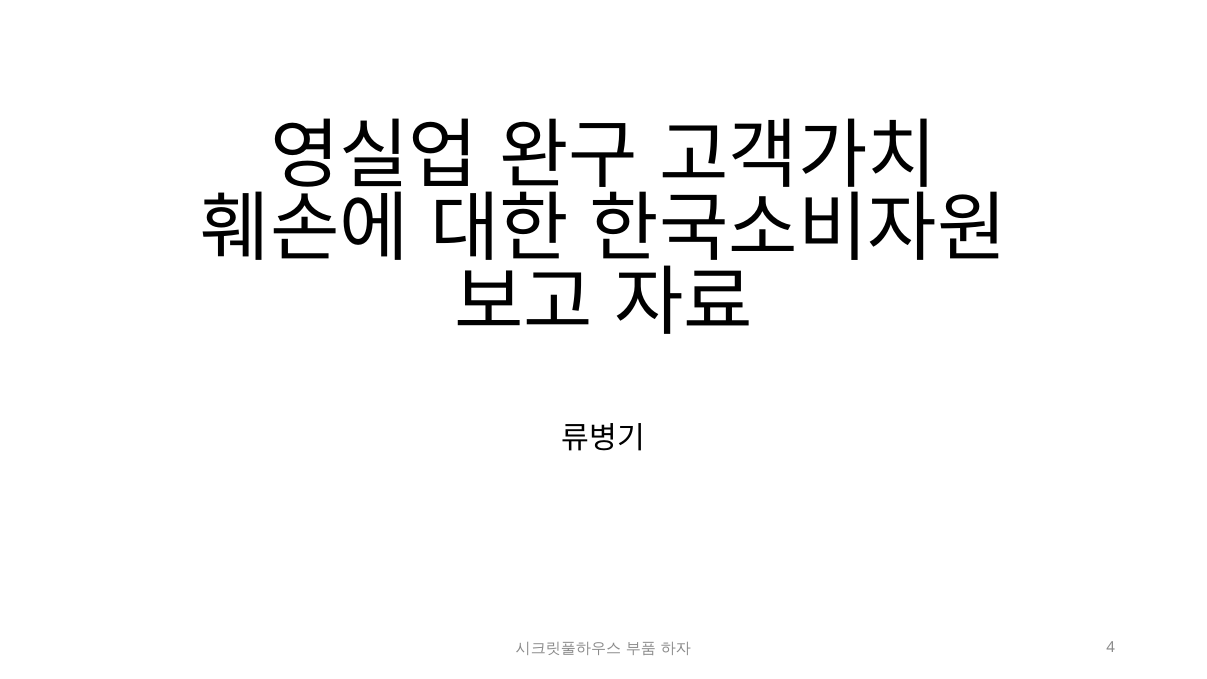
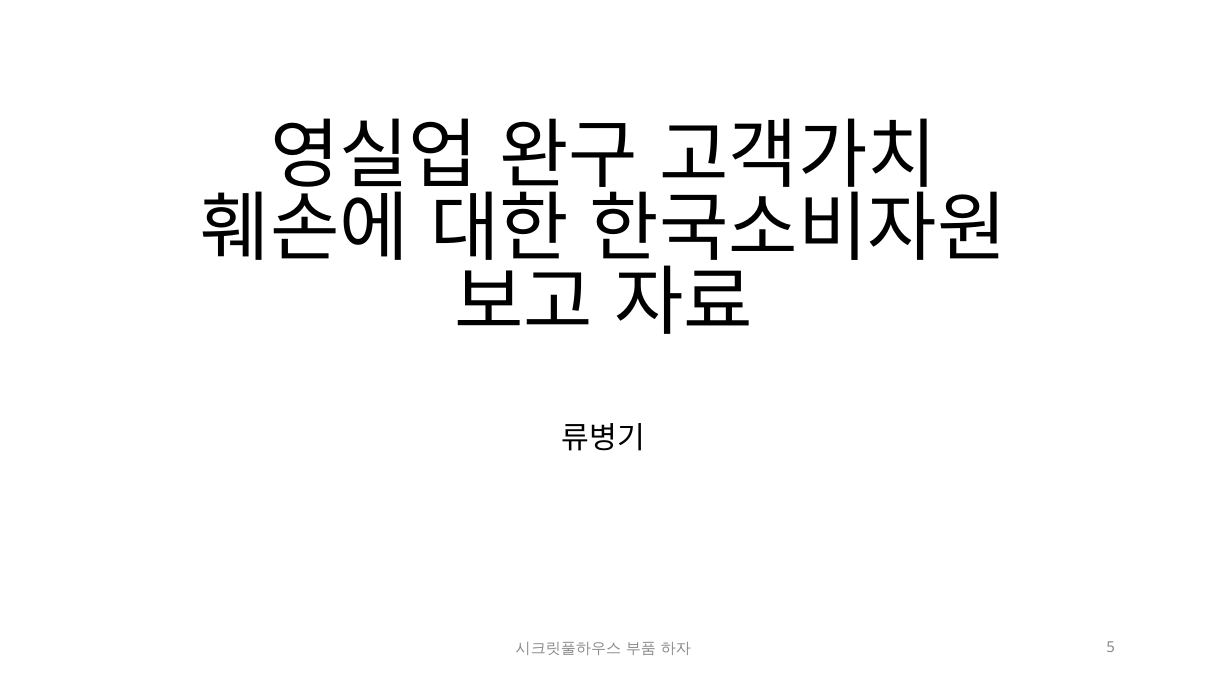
4: 4 -> 5
